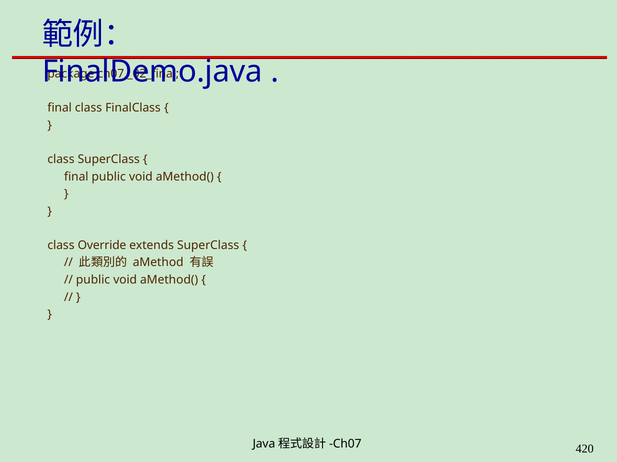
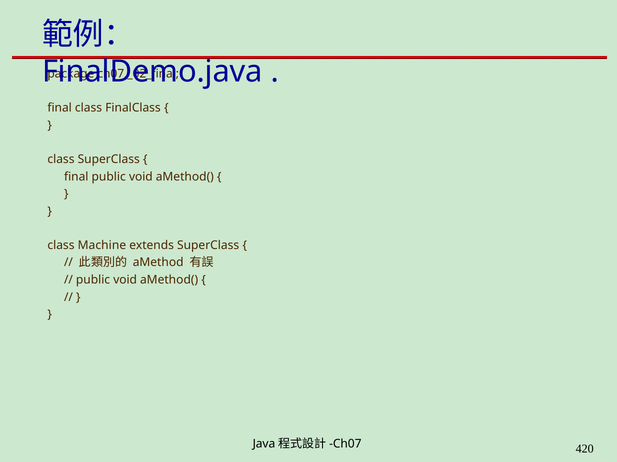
Override: Override -> Machine
